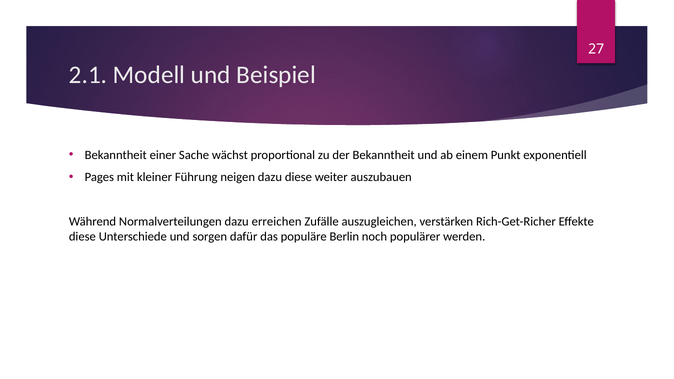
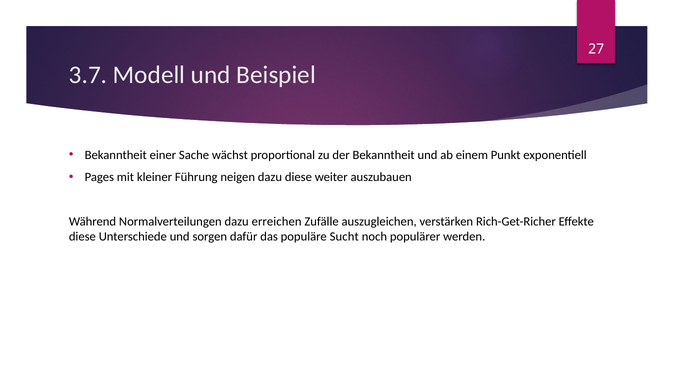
2.1: 2.1 -> 3.7
Berlin: Berlin -> Sucht
